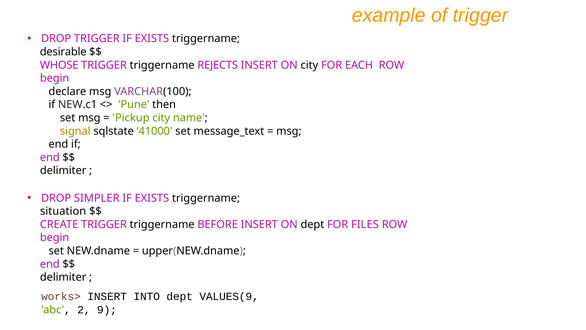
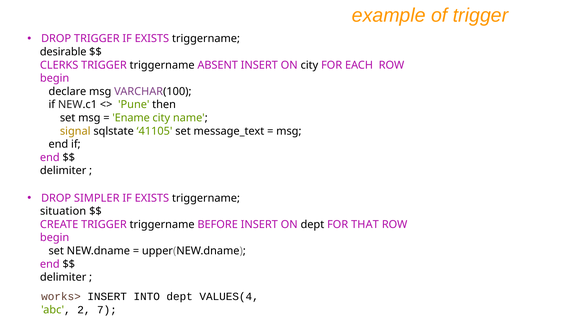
WHOSE: WHOSE -> CLERKS
REJECTS: REJECTS -> ABSENT
Pickup: Pickup -> Ename
41000: 41000 -> 41105
FILES: FILES -> THAT
VALUES(9: VALUES(9 -> VALUES(4
9: 9 -> 7
